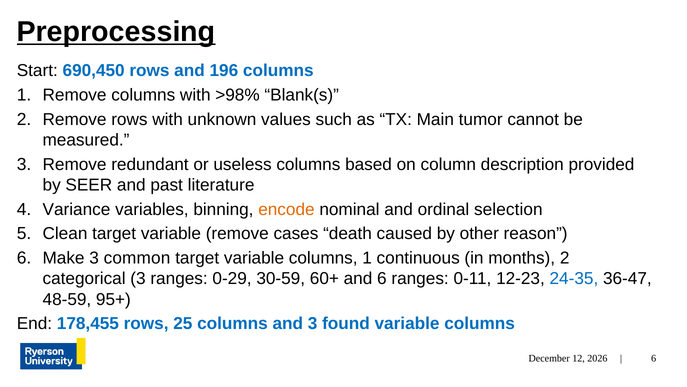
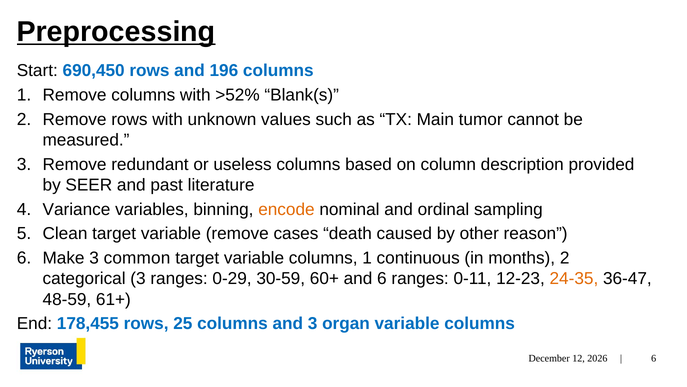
>98%: >98% -> >52%
selection: selection -> sampling
24-35 colour: blue -> orange
95+: 95+ -> 61+
found: found -> organ
